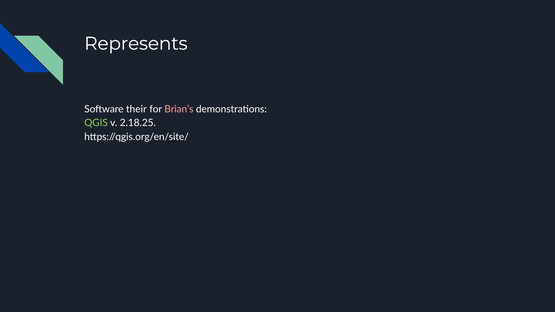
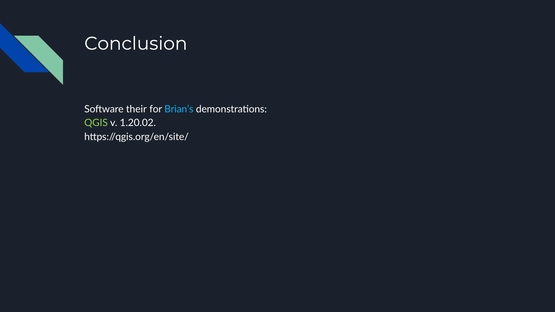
Represents: Represents -> Conclusion
Brian’s colour: pink -> light blue
2.18.25: 2.18.25 -> 1.20.02
